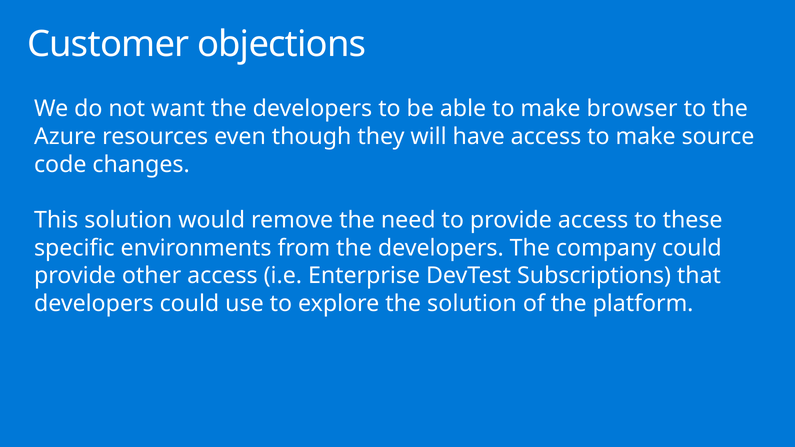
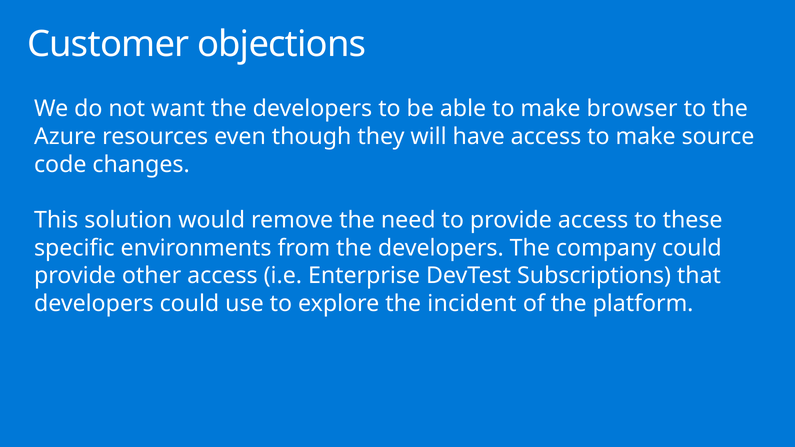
the solution: solution -> incident
